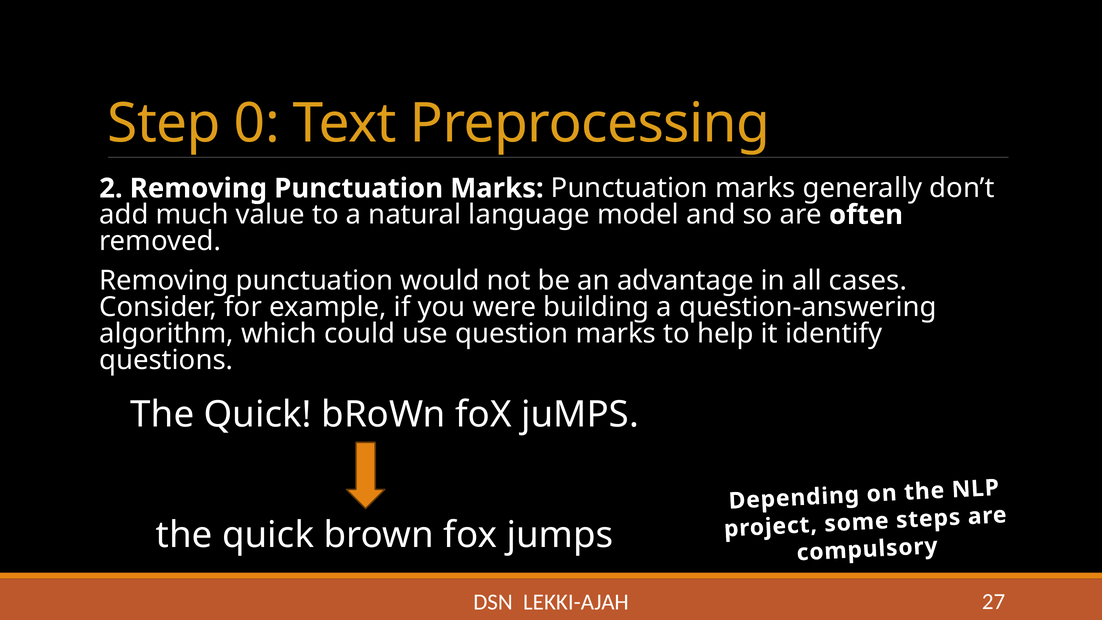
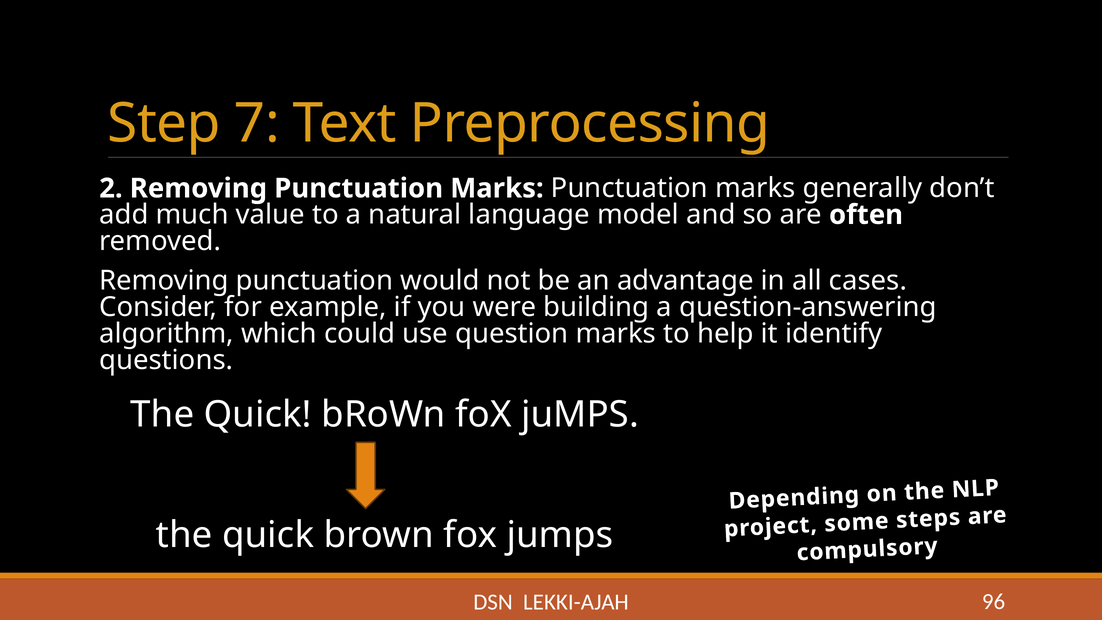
0: 0 -> 7
27: 27 -> 96
